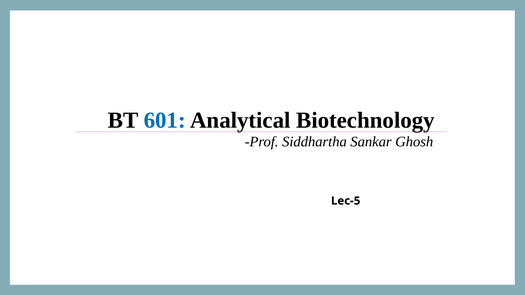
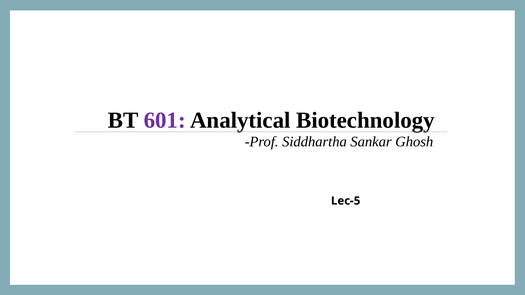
601 colour: blue -> purple
